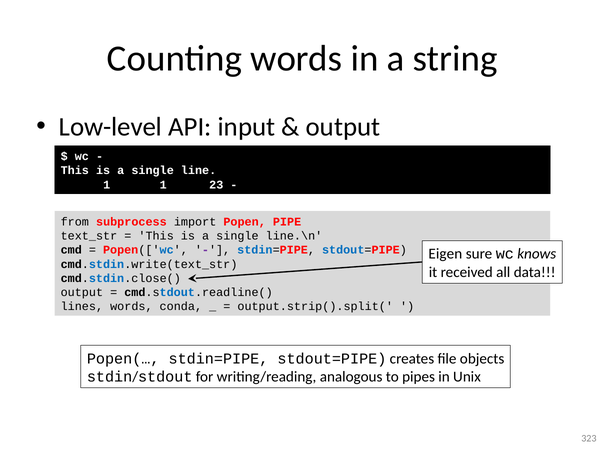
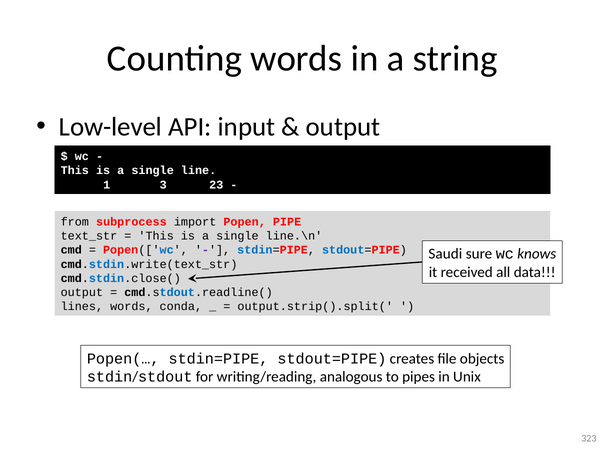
1 1: 1 -> 3
Eigen: Eigen -> Saudi
